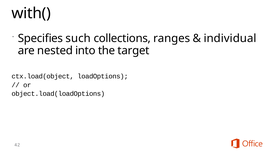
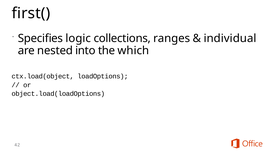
with(: with( -> first(
such: such -> logic
target: target -> which
